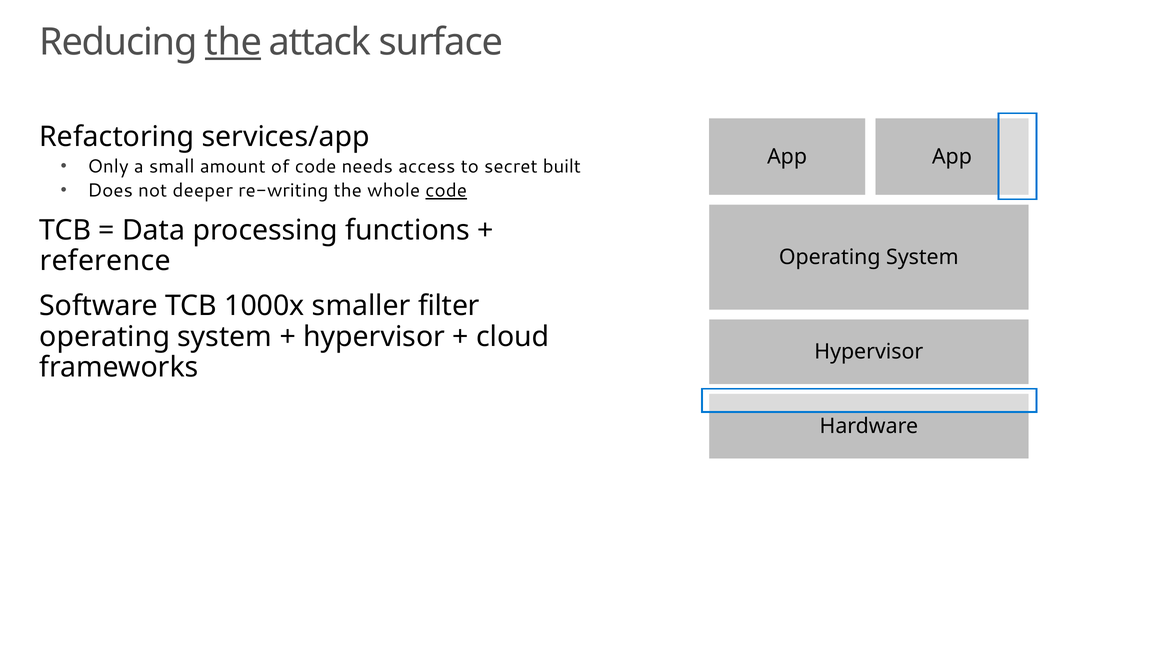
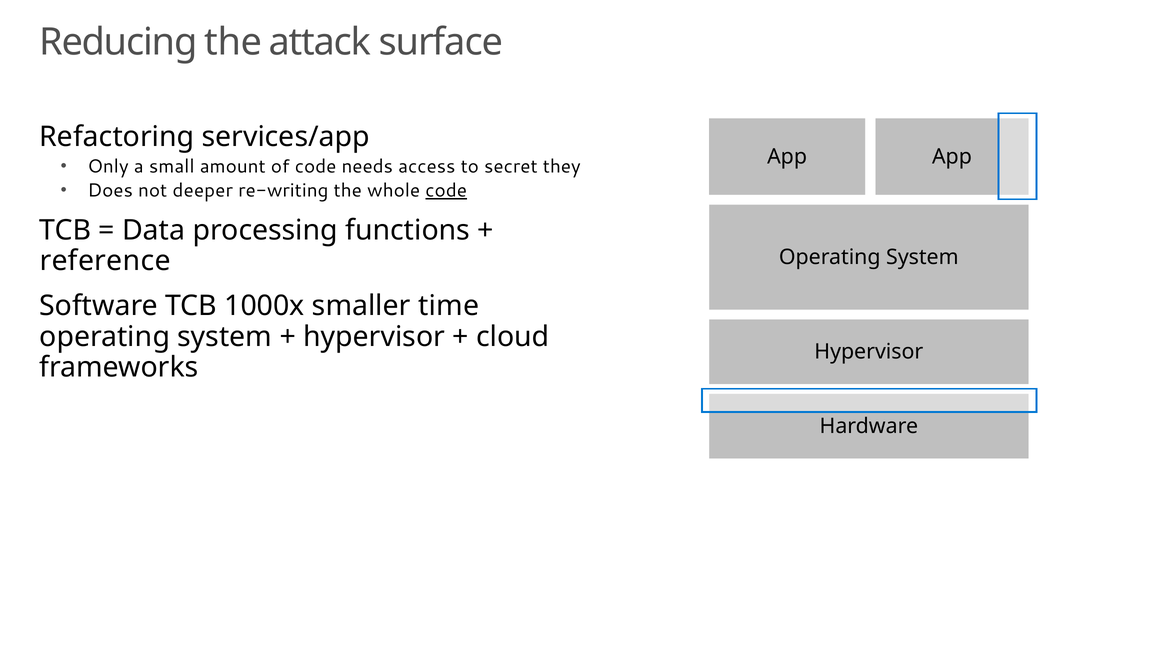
the at (233, 42) underline: present -> none
built: built -> they
filter: filter -> time
